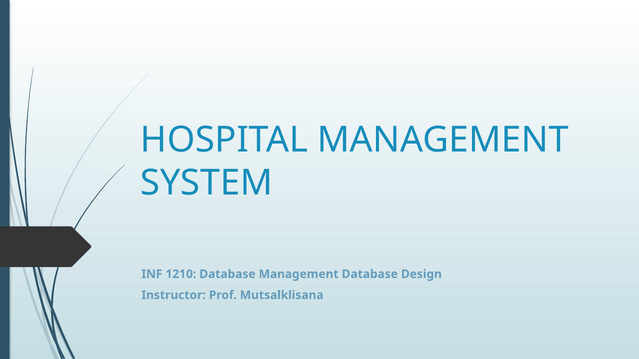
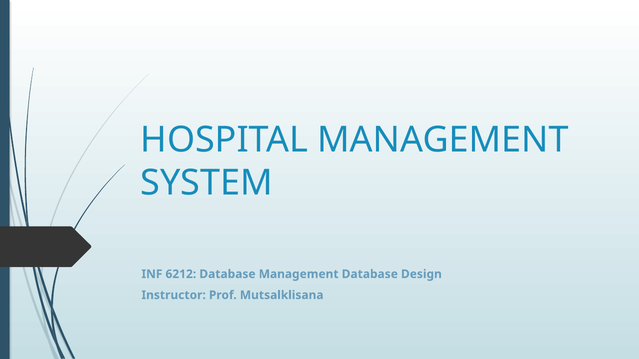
1210: 1210 -> 6212
